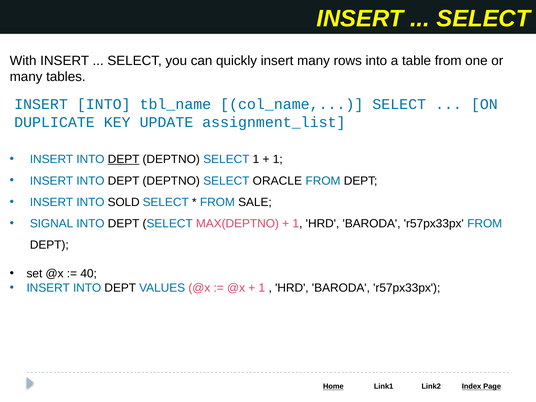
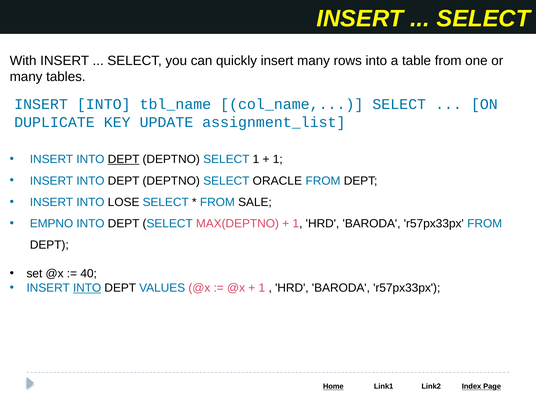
SOLD: SOLD -> LOSE
SIGNAL: SIGNAL -> EMPNO
INTO at (87, 288) underline: none -> present
